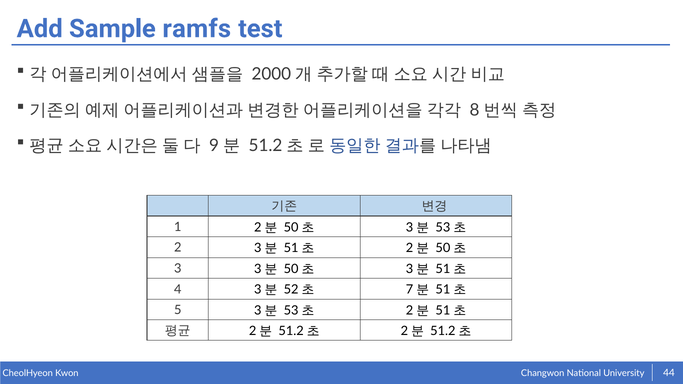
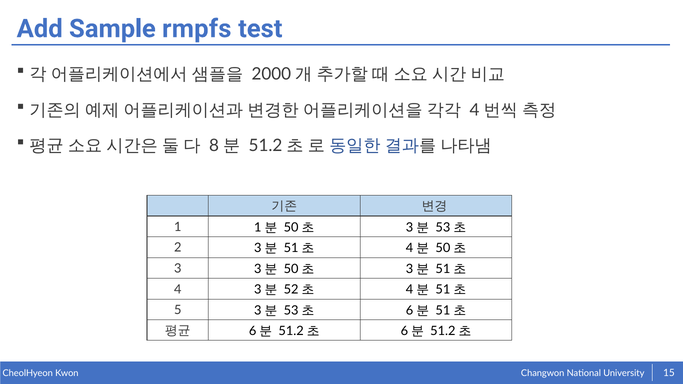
ramfs: ramfs -> rmpfs
8 at (475, 110): 8 -> 4
9: 9 -> 8
1 2: 2 -> 1
2 at (410, 248): 2 -> 4
7 at (410, 290): 7 -> 4
2 at (410, 310): 2 -> 6
2 at (253, 331): 2 -> 6
2 at (404, 331): 2 -> 6
44: 44 -> 15
